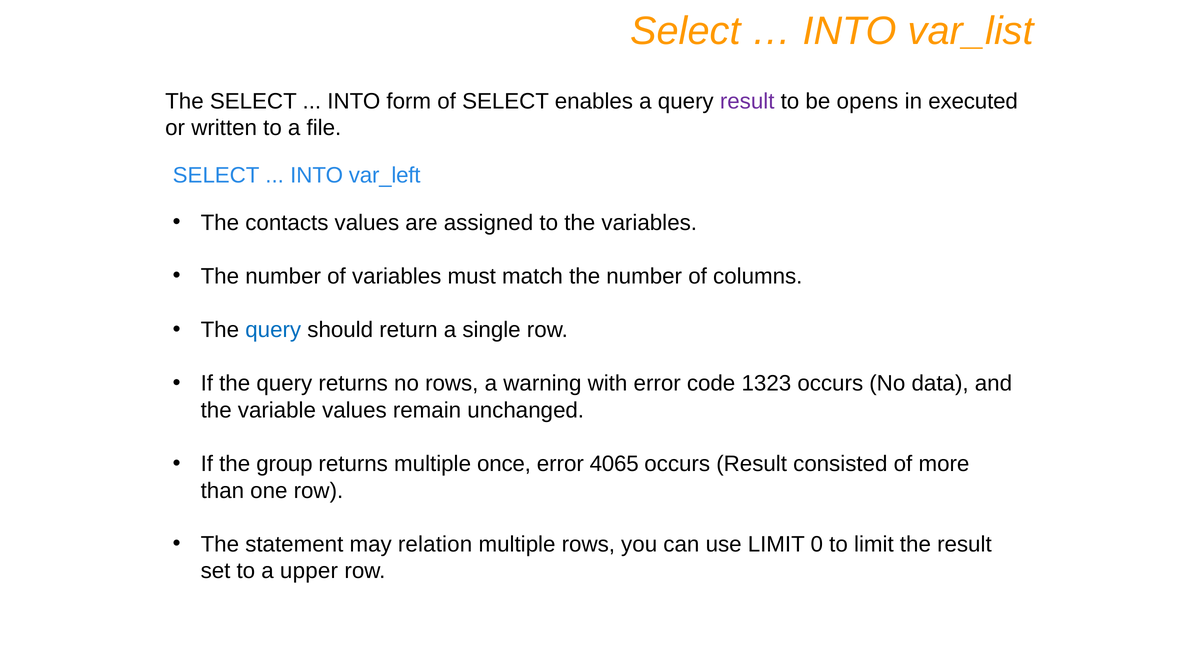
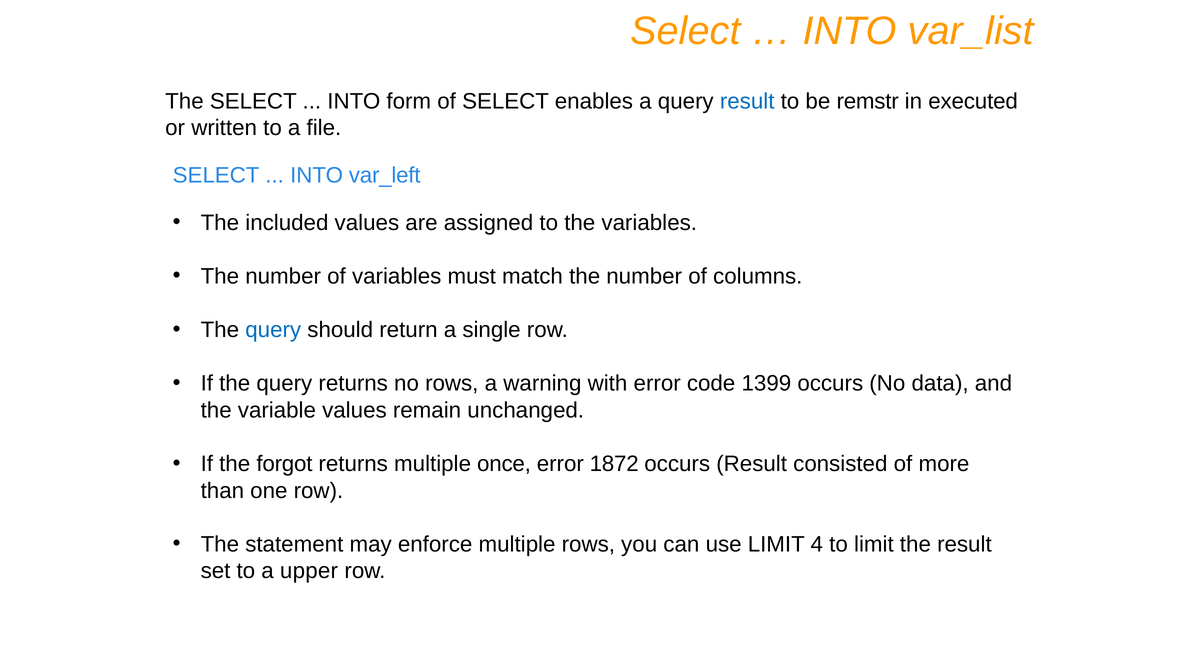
result at (747, 101) colour: purple -> blue
opens: opens -> remstr
contacts: contacts -> included
1323: 1323 -> 1399
group: group -> forgot
4065: 4065 -> 1872
relation: relation -> enforce
0: 0 -> 4
